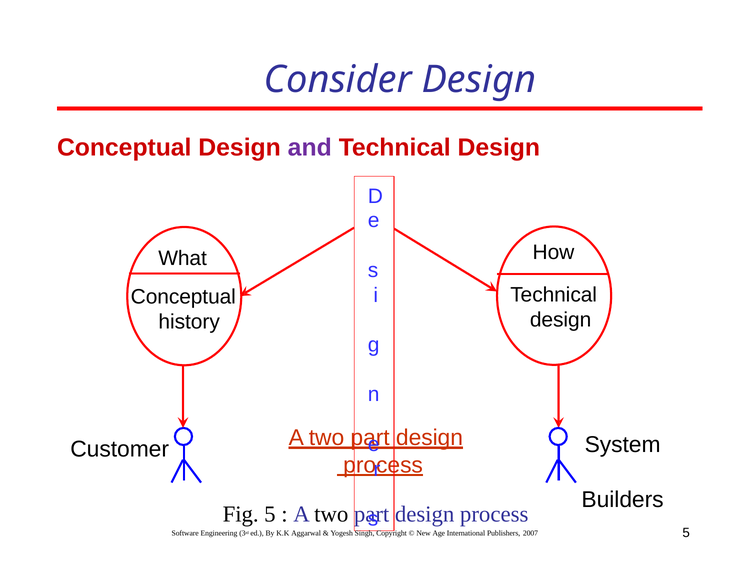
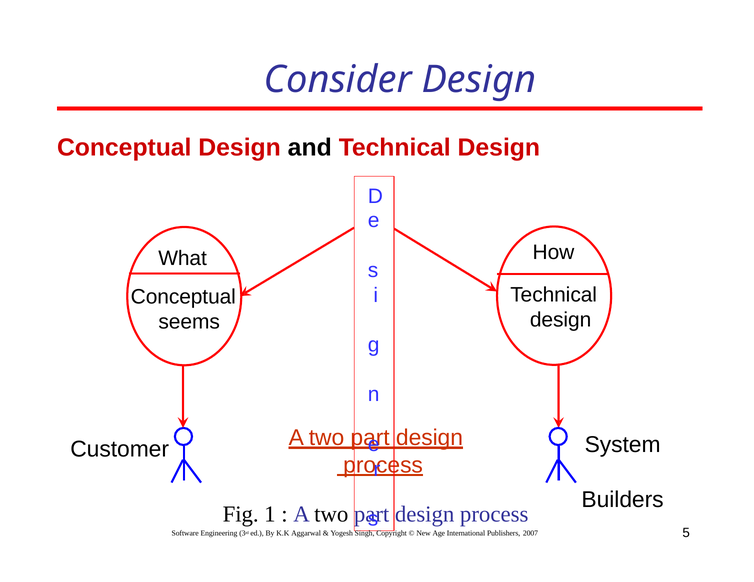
and colour: purple -> black
history: history -> seems
Fig 5: 5 -> 1
